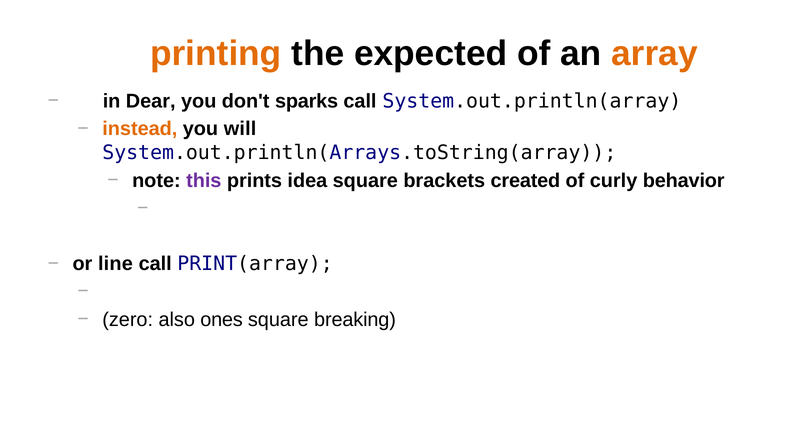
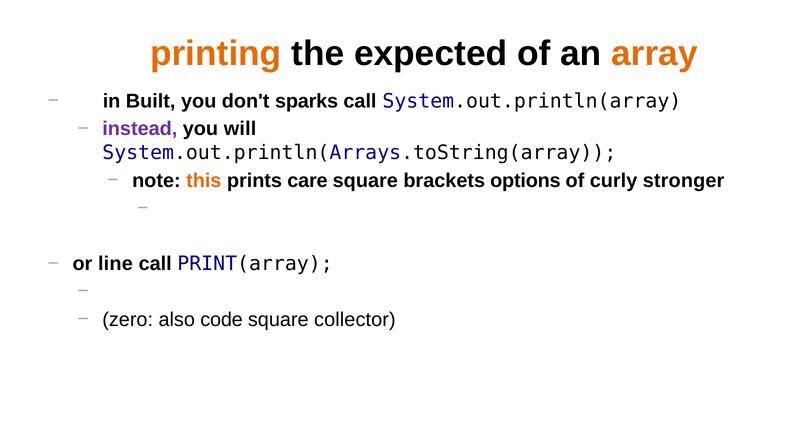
Dear: Dear -> Built
instead colour: orange -> purple
this colour: purple -> orange
idea: idea -> care
created: created -> options
behavior: behavior -> stronger
ones: ones -> code
breaking: breaking -> collector
